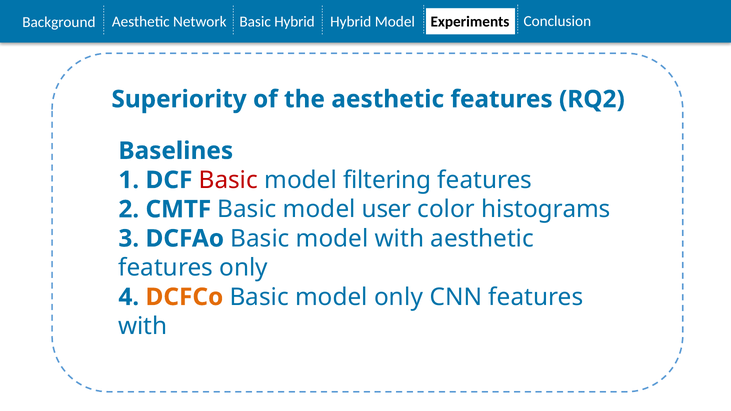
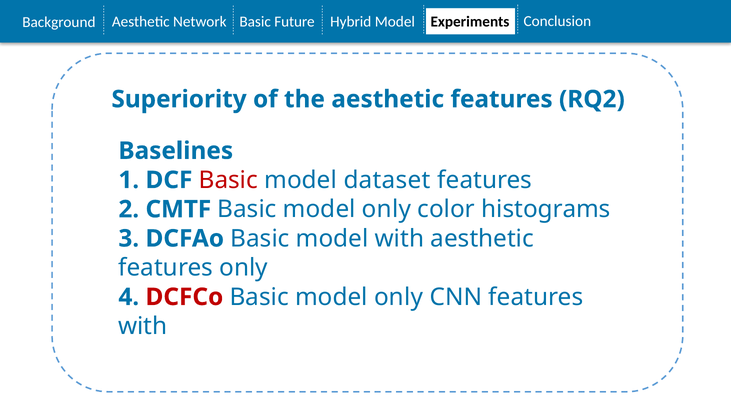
Basic Hybrid: Hybrid -> Future
filtering: filtering -> dataset
user at (387, 209): user -> only
DCFCo colour: orange -> red
